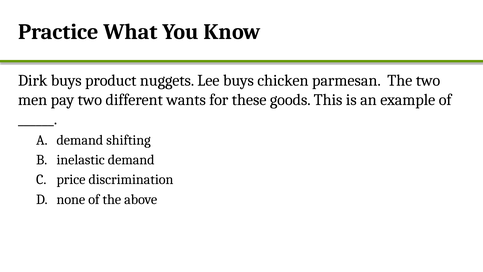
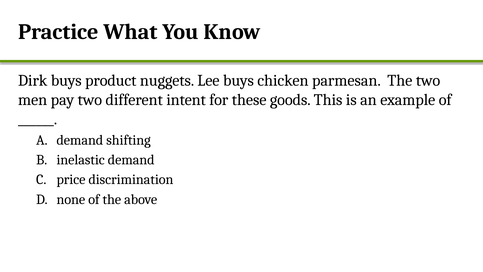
wants: wants -> intent
